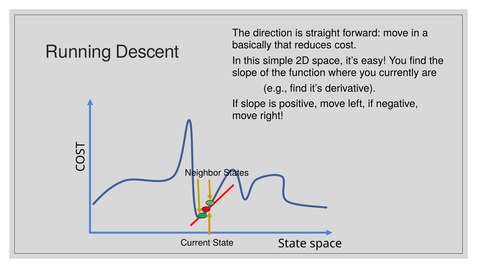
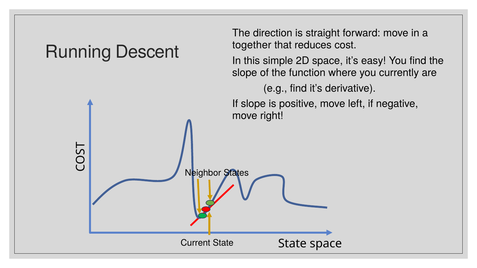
basically: basically -> together
